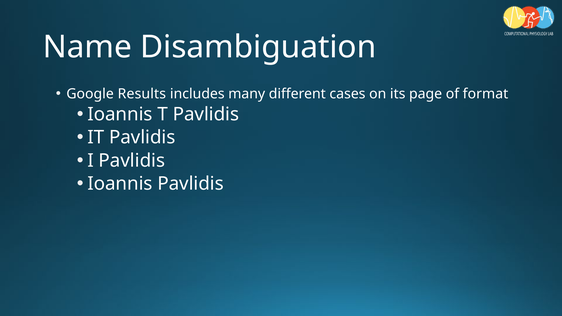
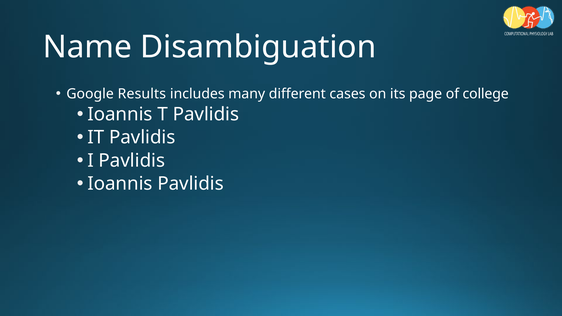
format: format -> college
